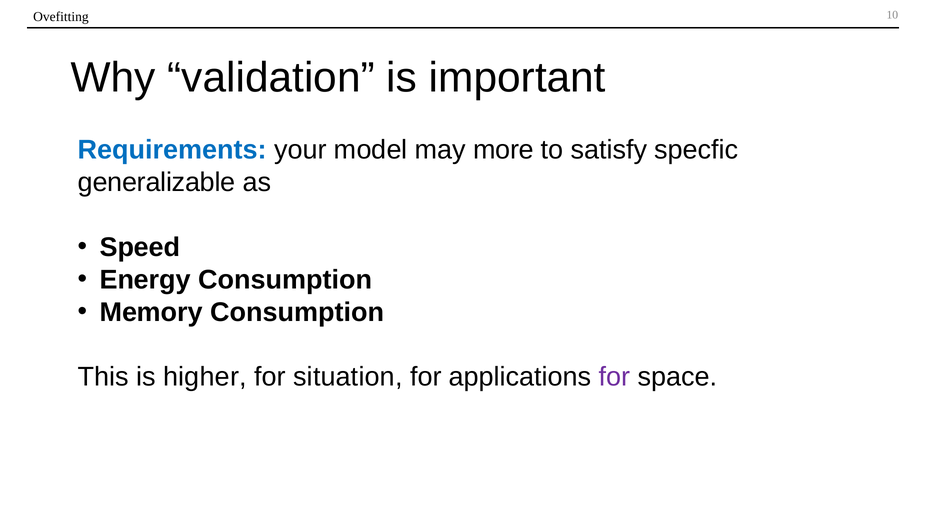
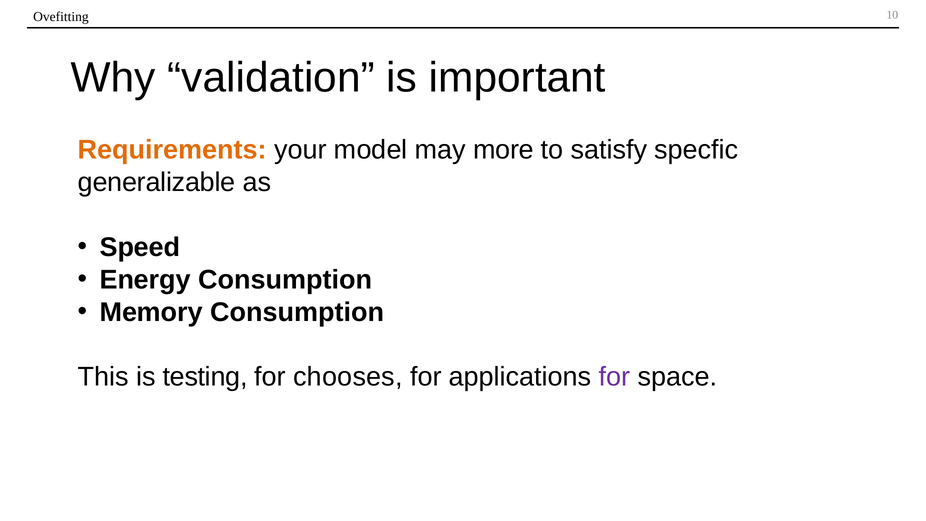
Requirements colour: blue -> orange
higher: higher -> testing
situation: situation -> chooses
